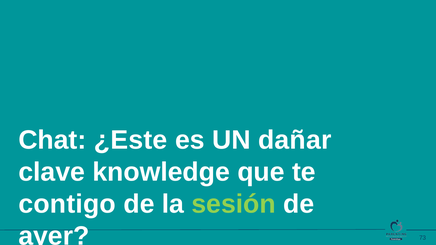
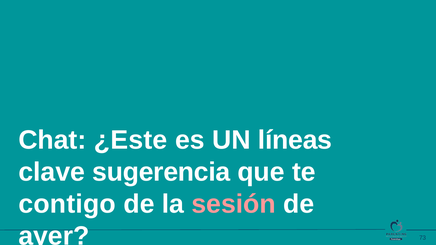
dañar: dañar -> líneas
knowledge: knowledge -> sugerencia
sesión colour: light green -> pink
